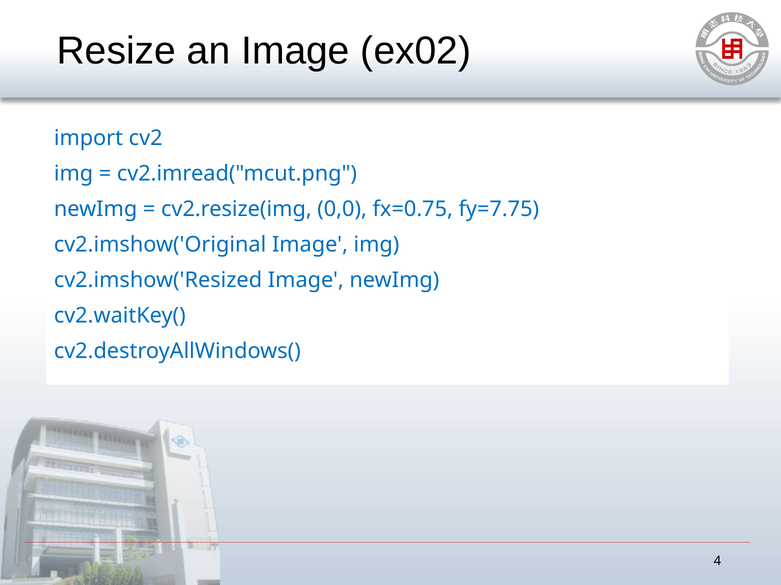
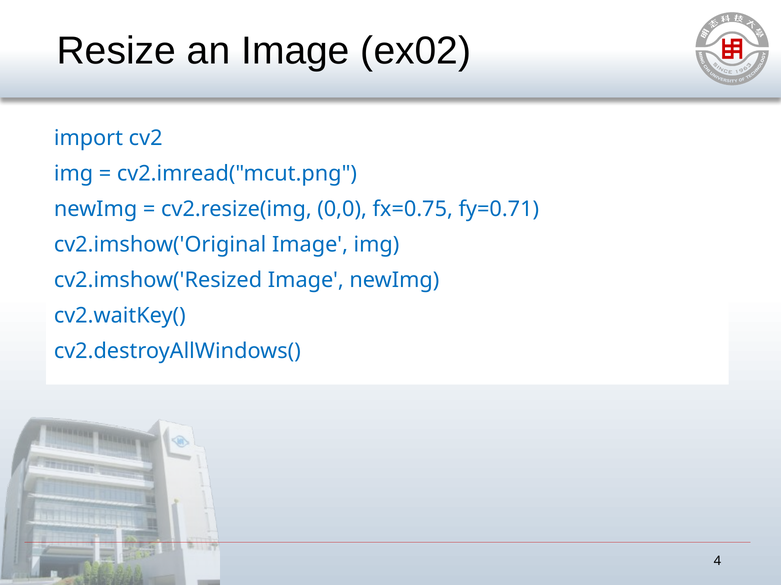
fy=7.75: fy=7.75 -> fy=0.71
